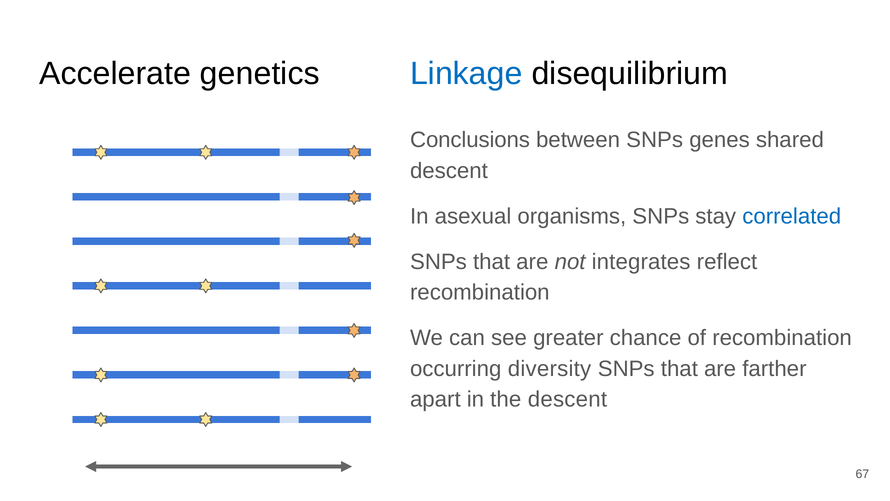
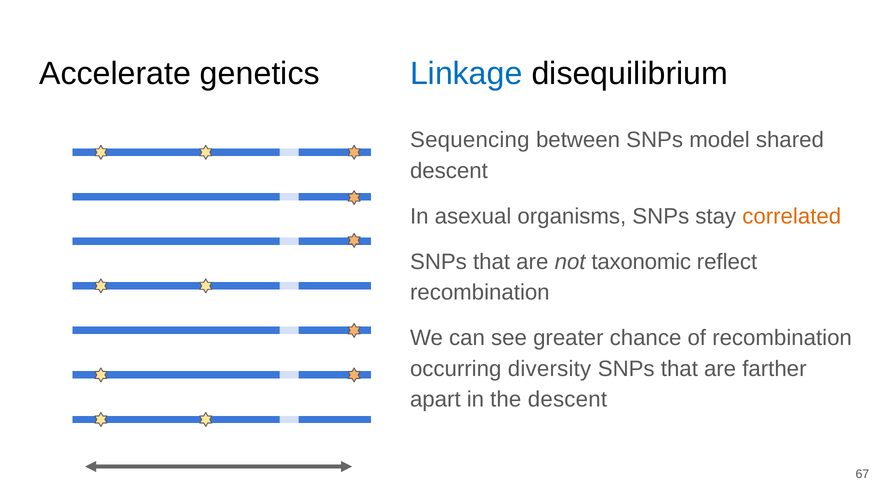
Conclusions: Conclusions -> Sequencing
genes: genes -> model
correlated colour: blue -> orange
integrates: integrates -> taxonomic
